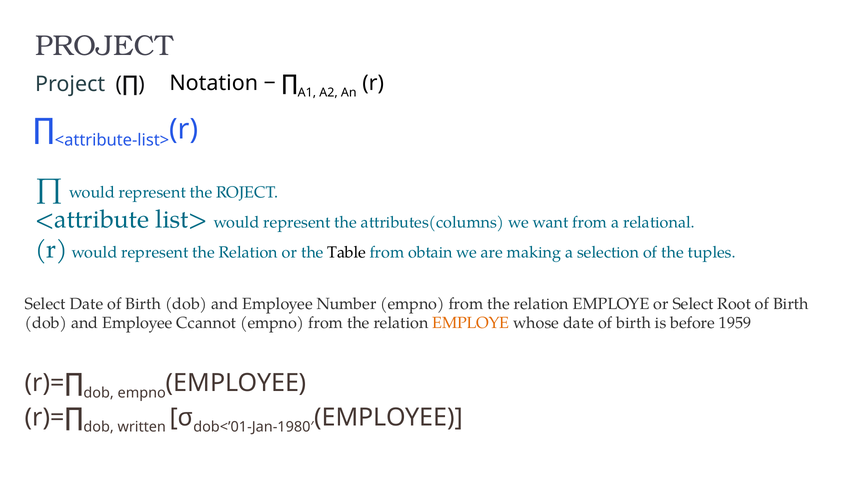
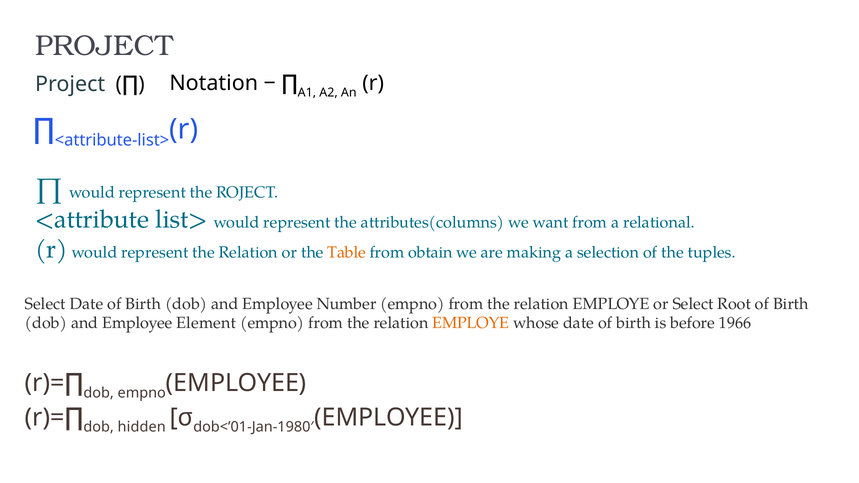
Table colour: black -> orange
Ccannot: Ccannot -> Element
1959: 1959 -> 1966
written: written -> hidden
